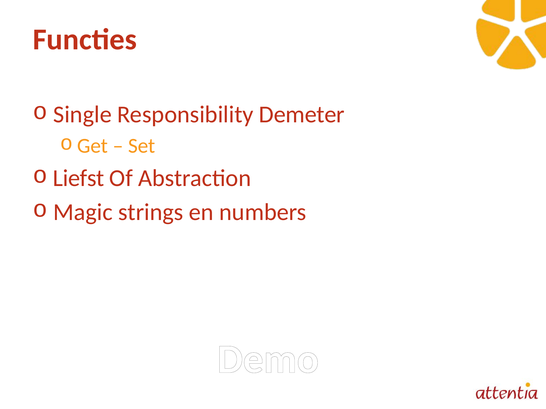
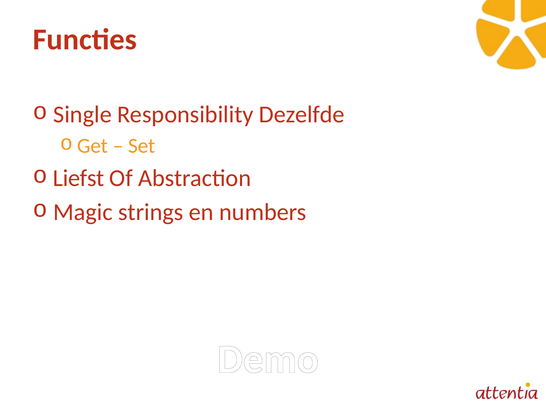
Demeter: Demeter -> Dezelfde
